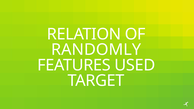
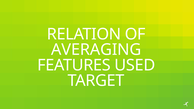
RANDOMLY: RANDOMLY -> AVERAGING
